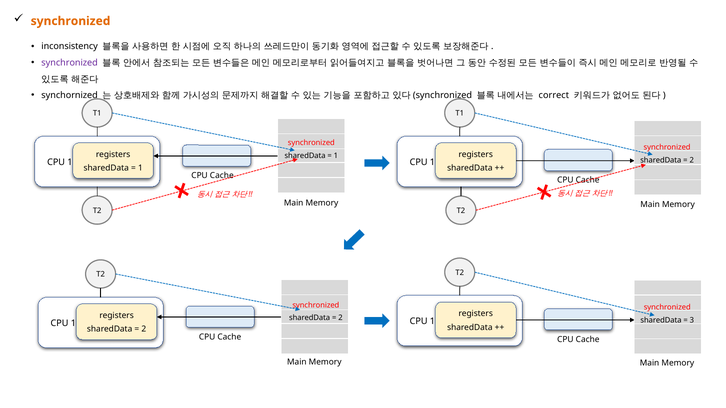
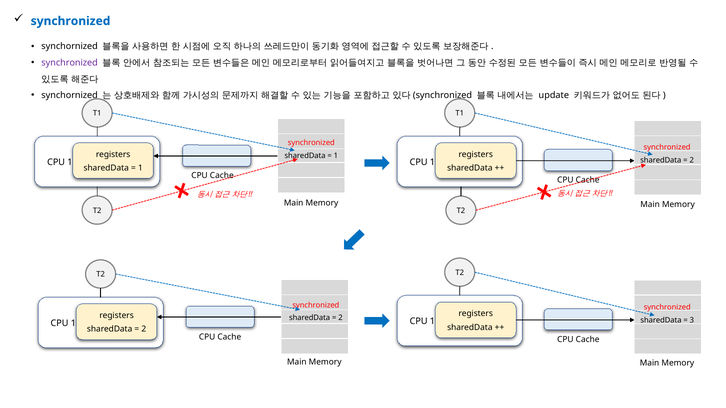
synchronized at (71, 21) colour: orange -> blue
inconsistency at (70, 47): inconsistency -> synchornized
correct: correct -> update
